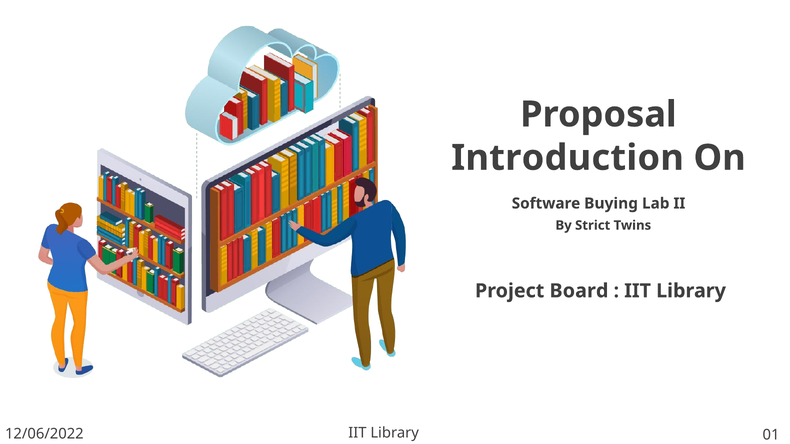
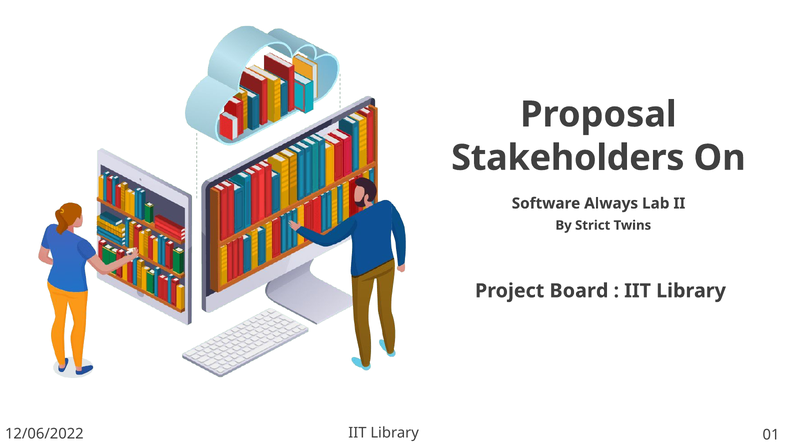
Introduction: Introduction -> Stakeholders
Buying: Buying -> Always
